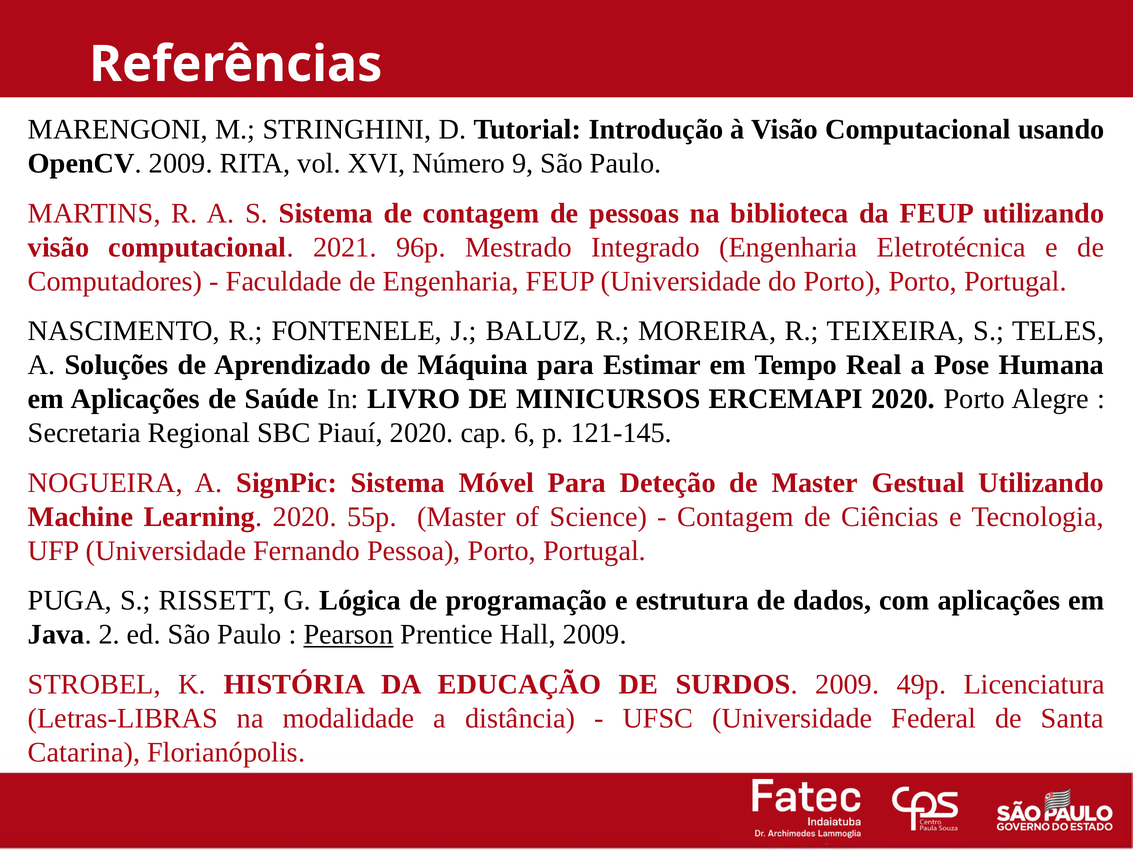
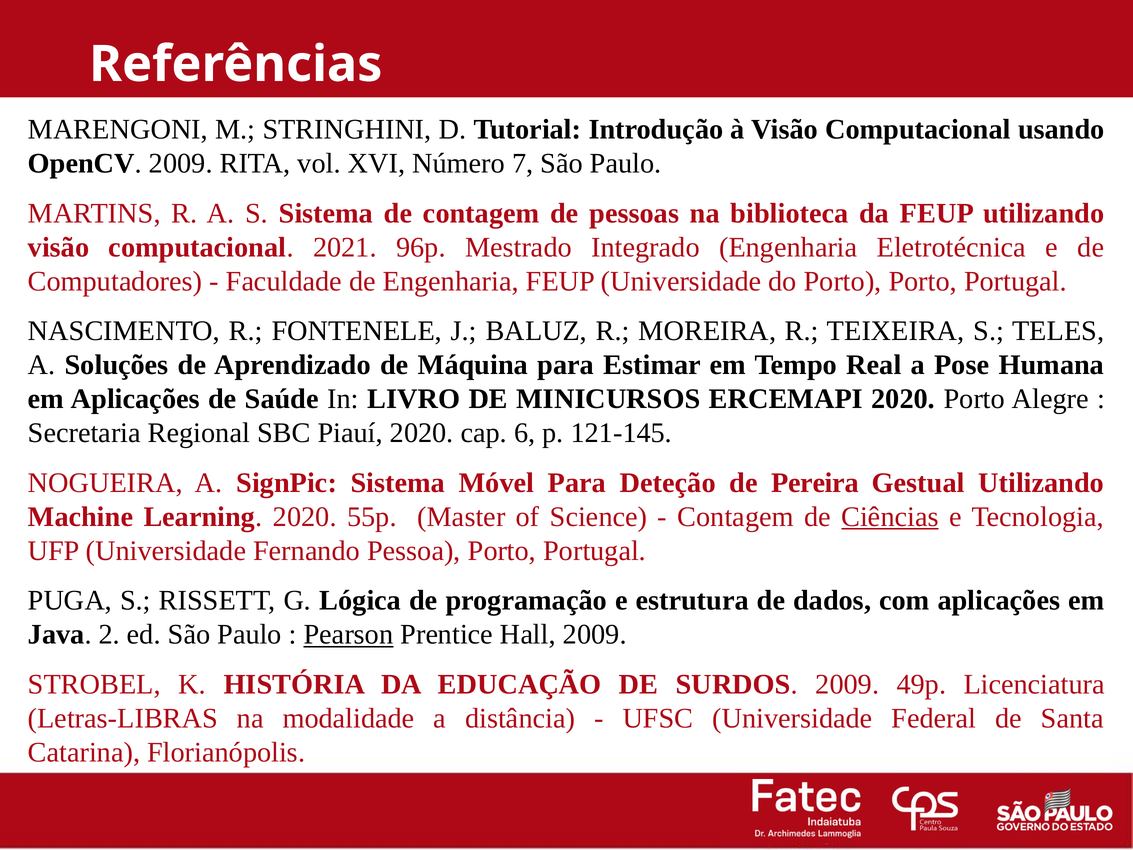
9: 9 -> 7
de Master: Master -> Pereira
Ciências underline: none -> present
